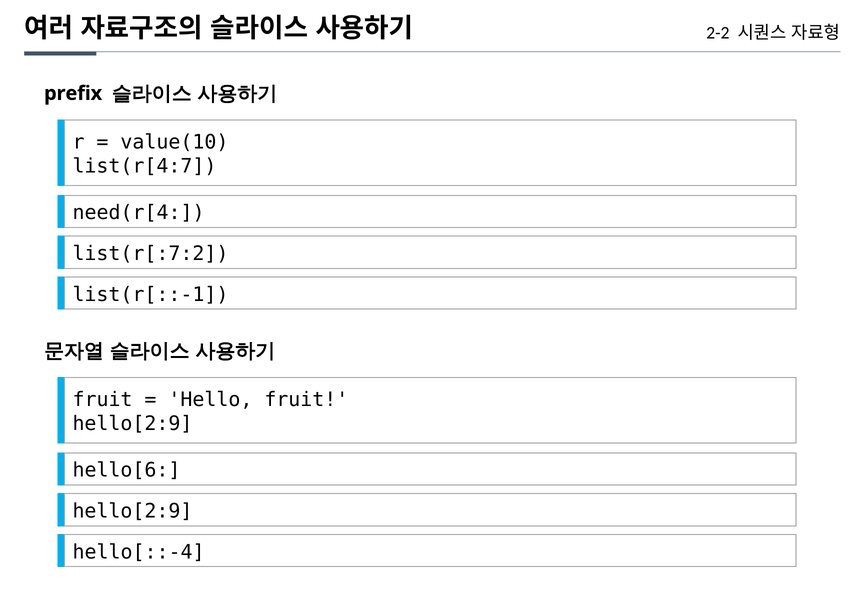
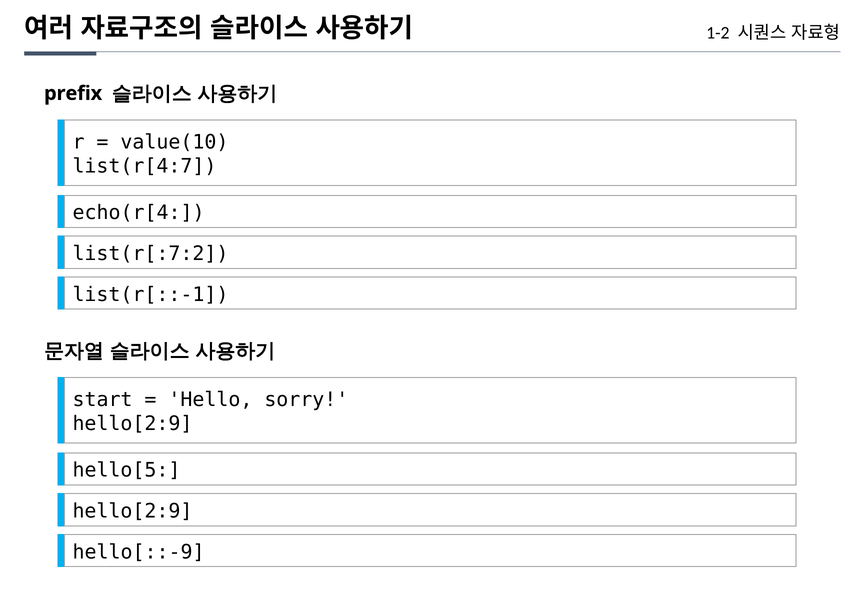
2-2: 2-2 -> 1-2
need(r[4: need(r[4 -> echo(r[4
fruit at (103, 400): fruit -> start
Hello fruit: fruit -> sorry
hello[6: hello[6 -> hello[5
hello[::-4: hello[::-4 -> hello[::-9
